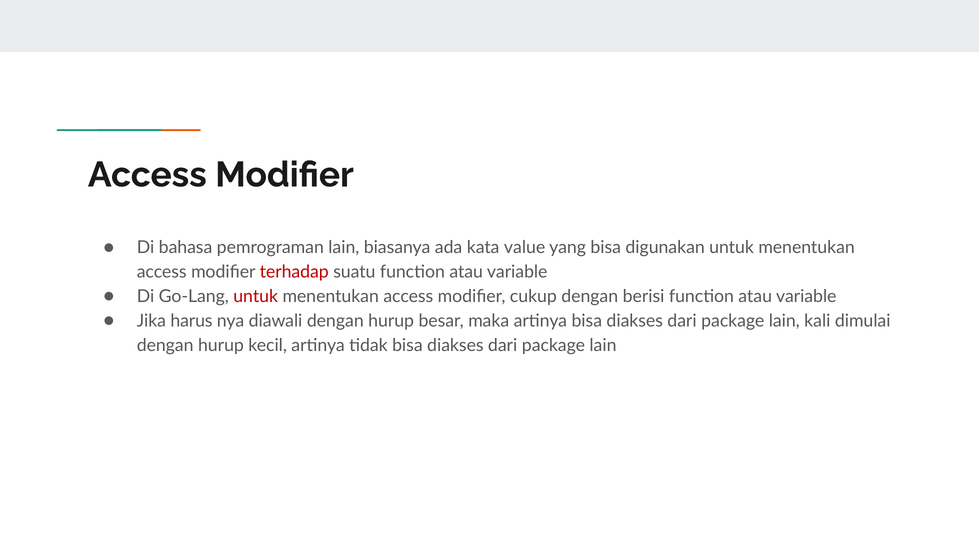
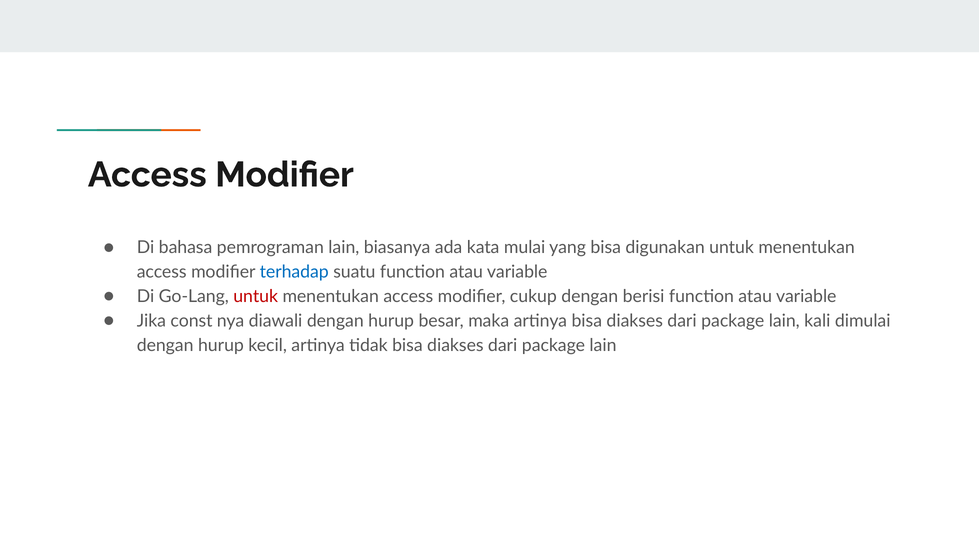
value: value -> mulai
terhadap colour: red -> blue
harus: harus -> const
